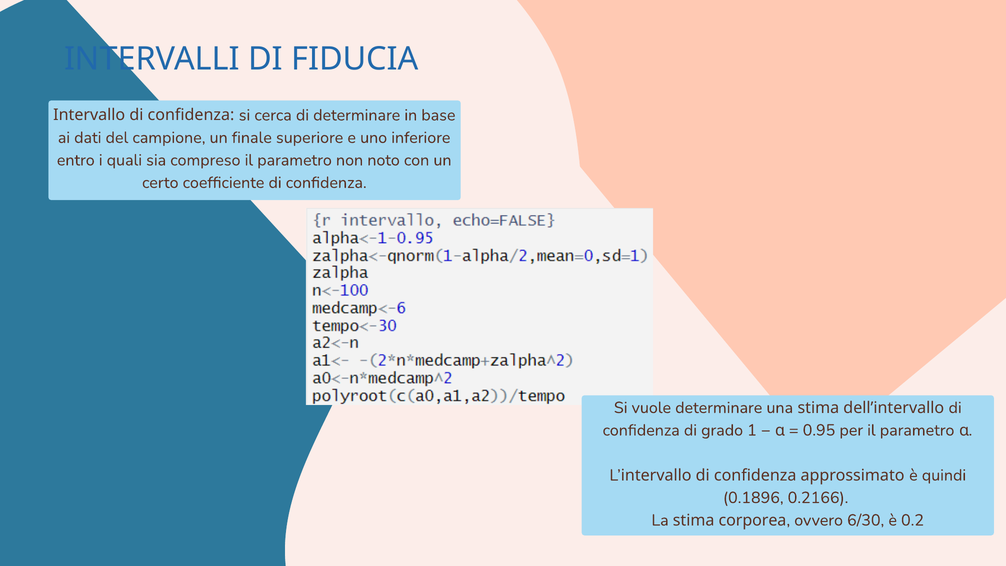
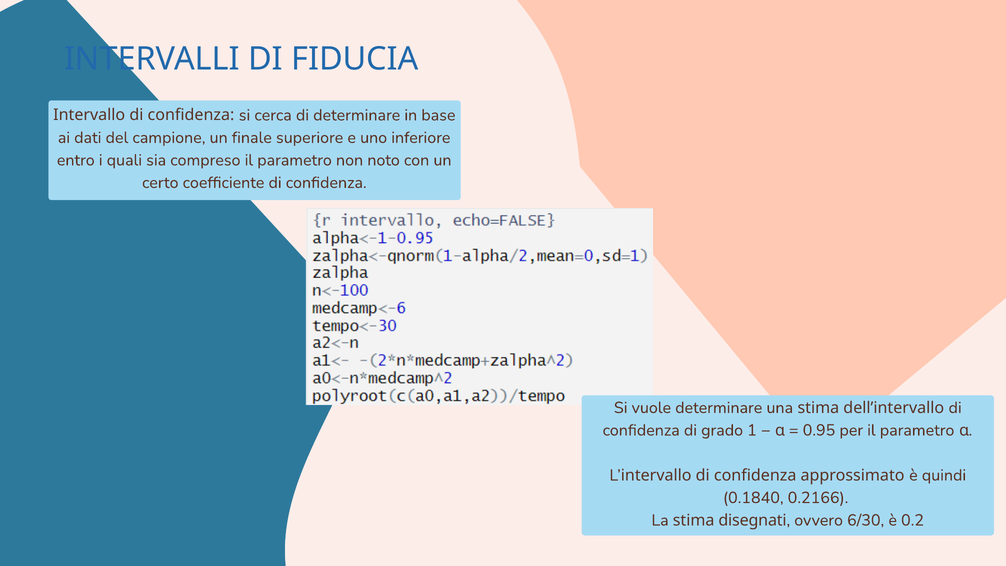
0.1896: 0.1896 -> 0.1840
corporea: corporea -> disegnati
